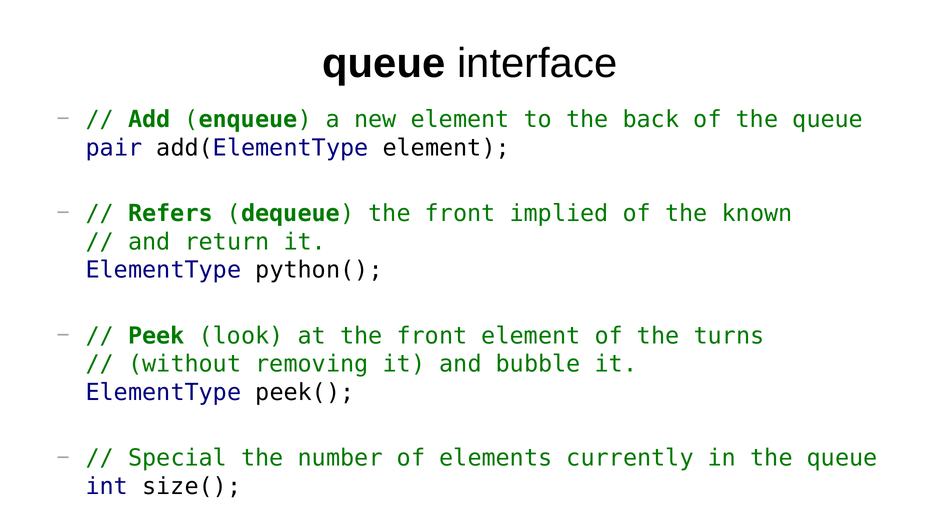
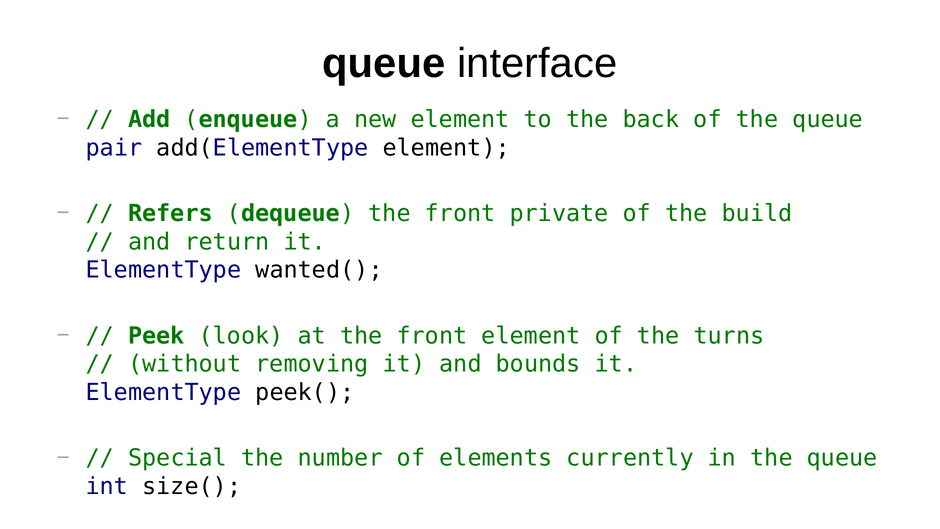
implied: implied -> private
known: known -> build
python(: python( -> wanted(
bubble: bubble -> bounds
